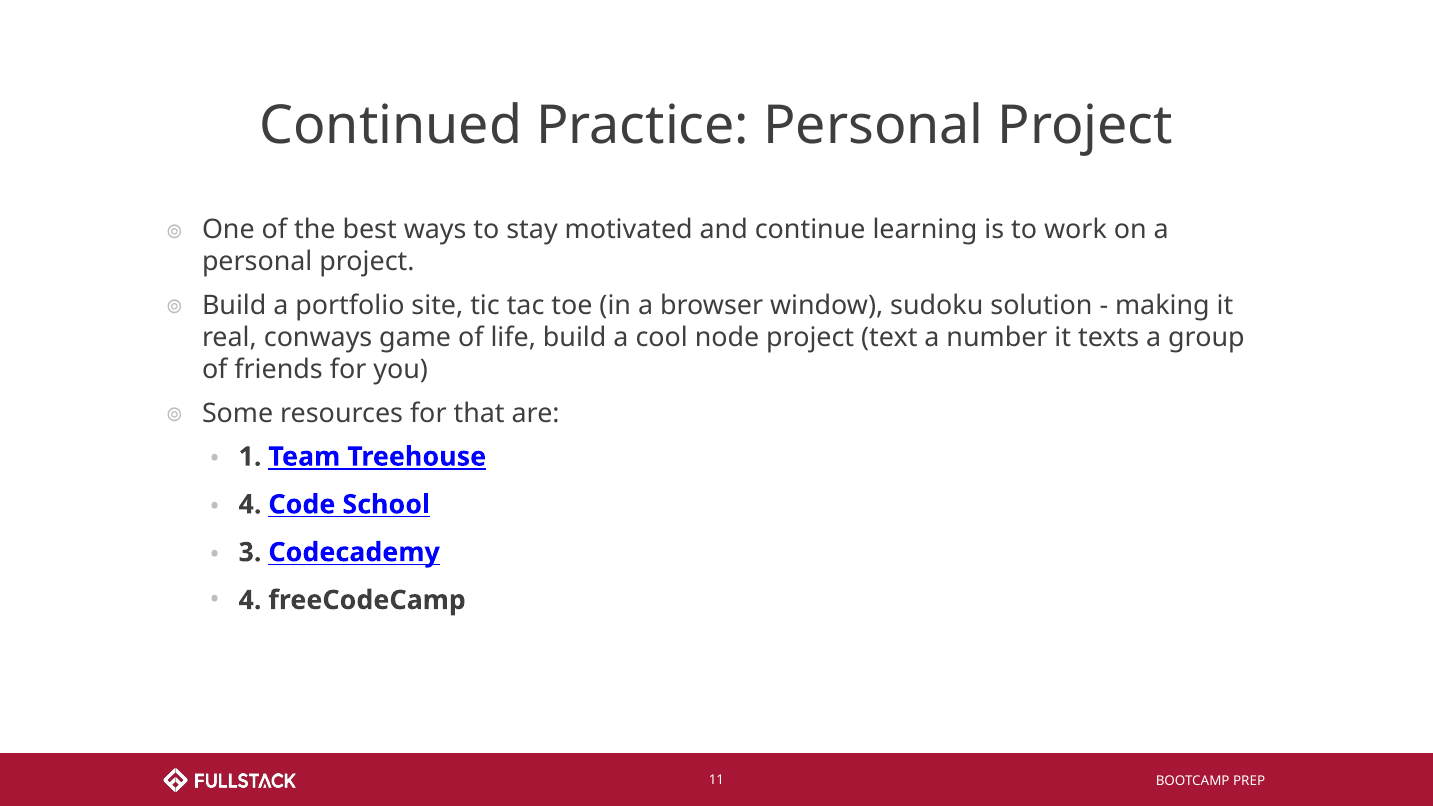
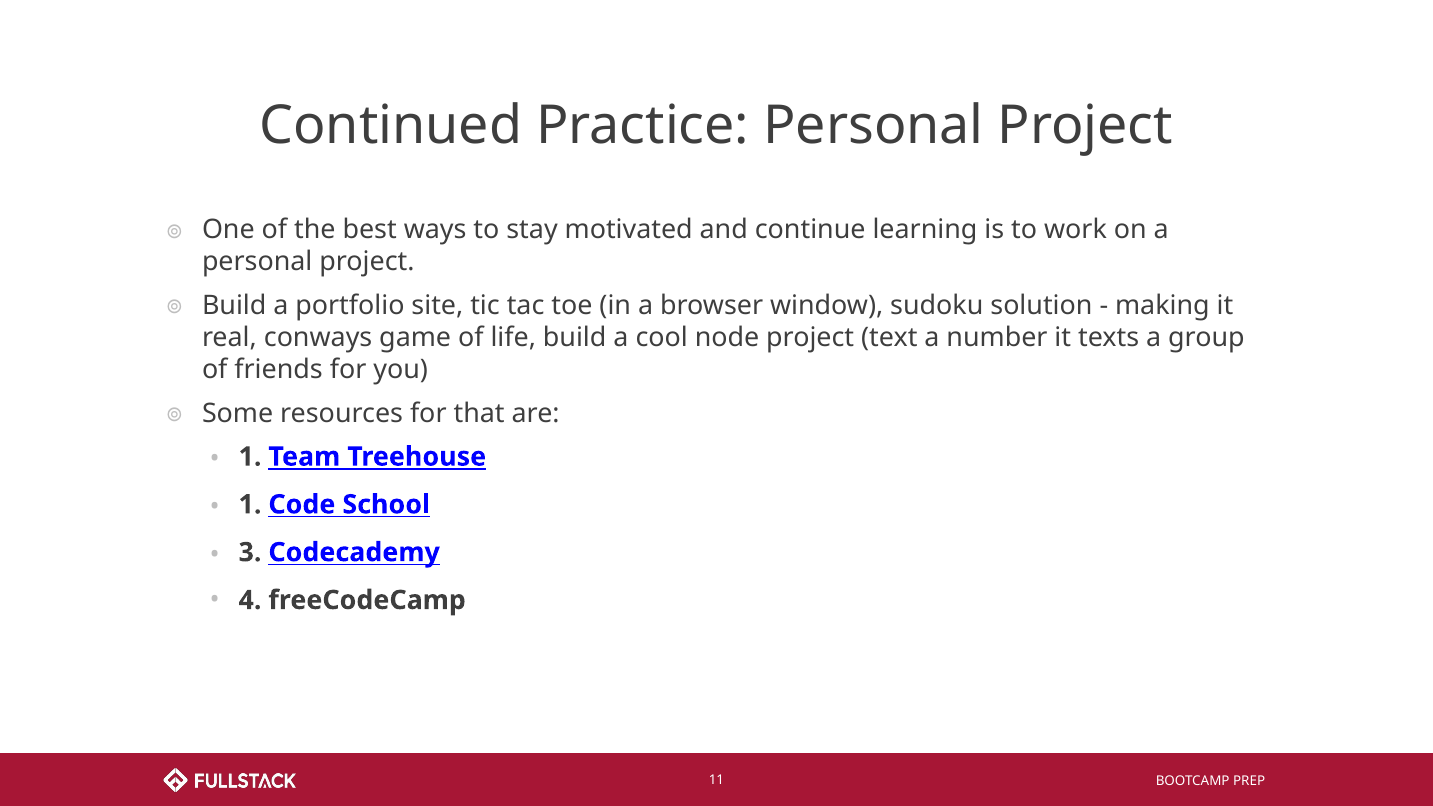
4 at (250, 505): 4 -> 1
